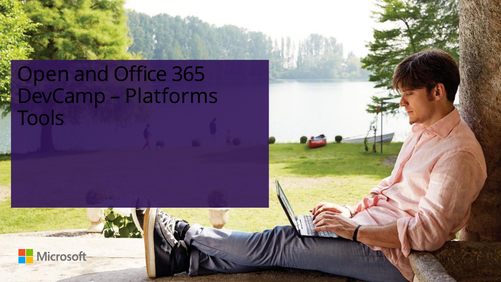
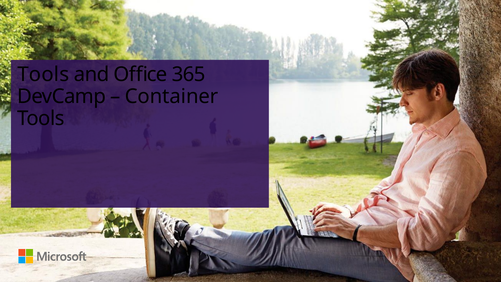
Open at (43, 74): Open -> Tools
Platforms: Platforms -> Container
